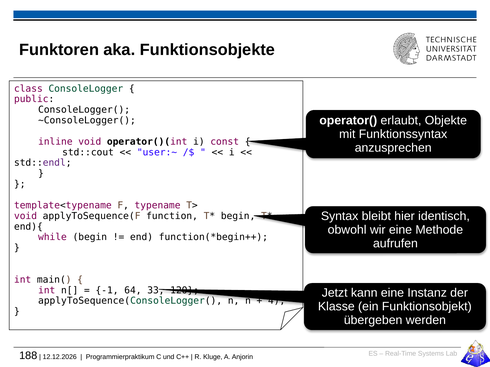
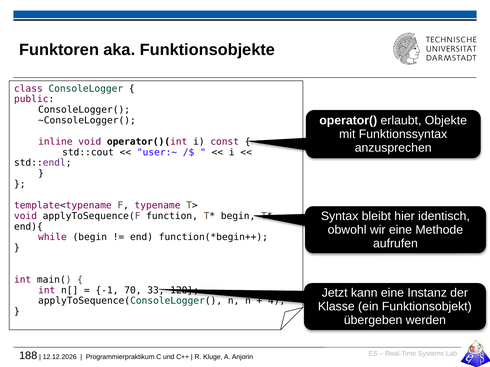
64: 64 -> 70
